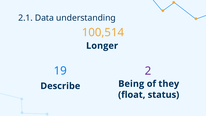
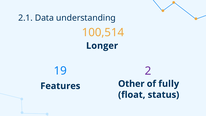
Being: Being -> Other
they: they -> fully
Describe: Describe -> Features
